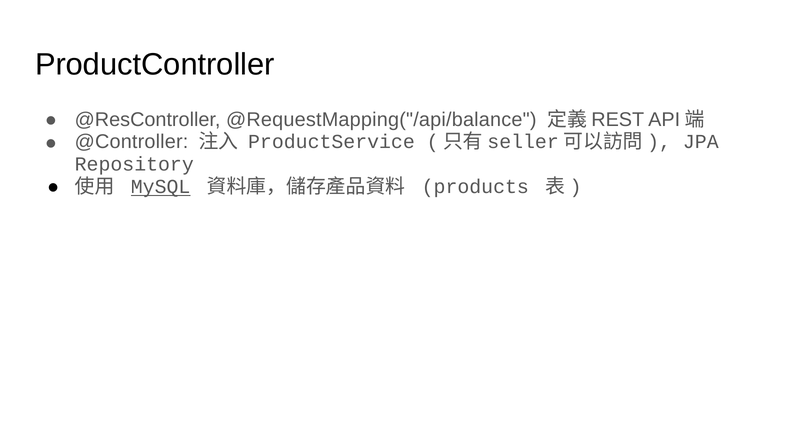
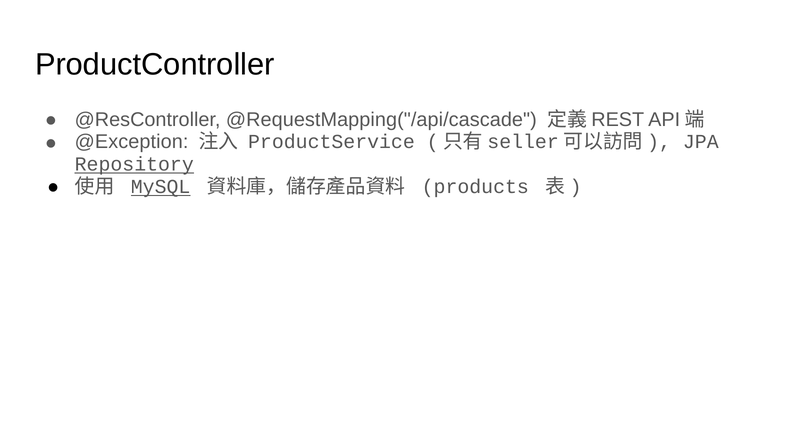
@RequestMapping("/api/balance: @RequestMapping("/api/balance -> @RequestMapping("/api/cascade
@Controller: @Controller -> @Exception
Repository underline: none -> present
